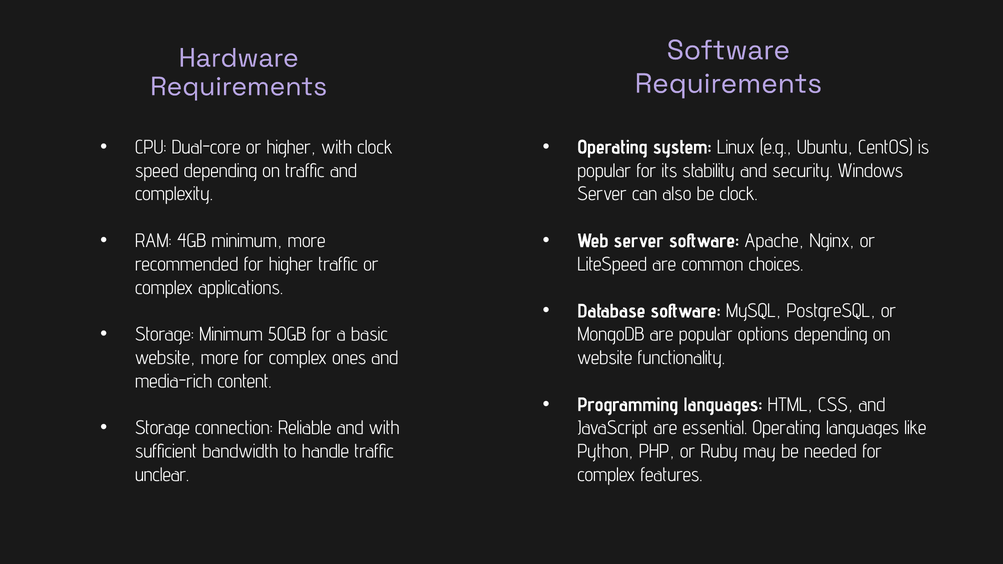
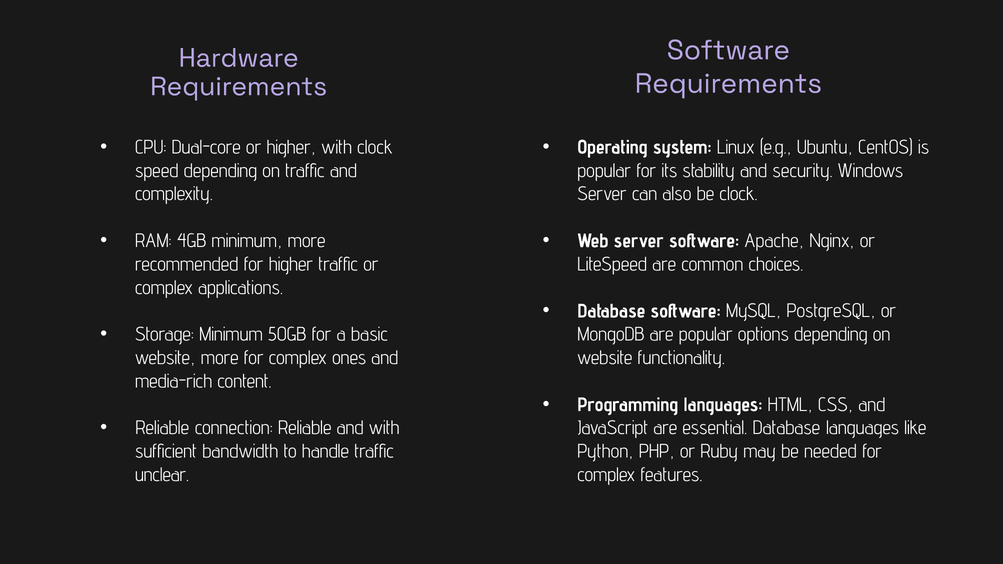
Storage at (162, 428): Storage -> Reliable
essential Operating: Operating -> Database
